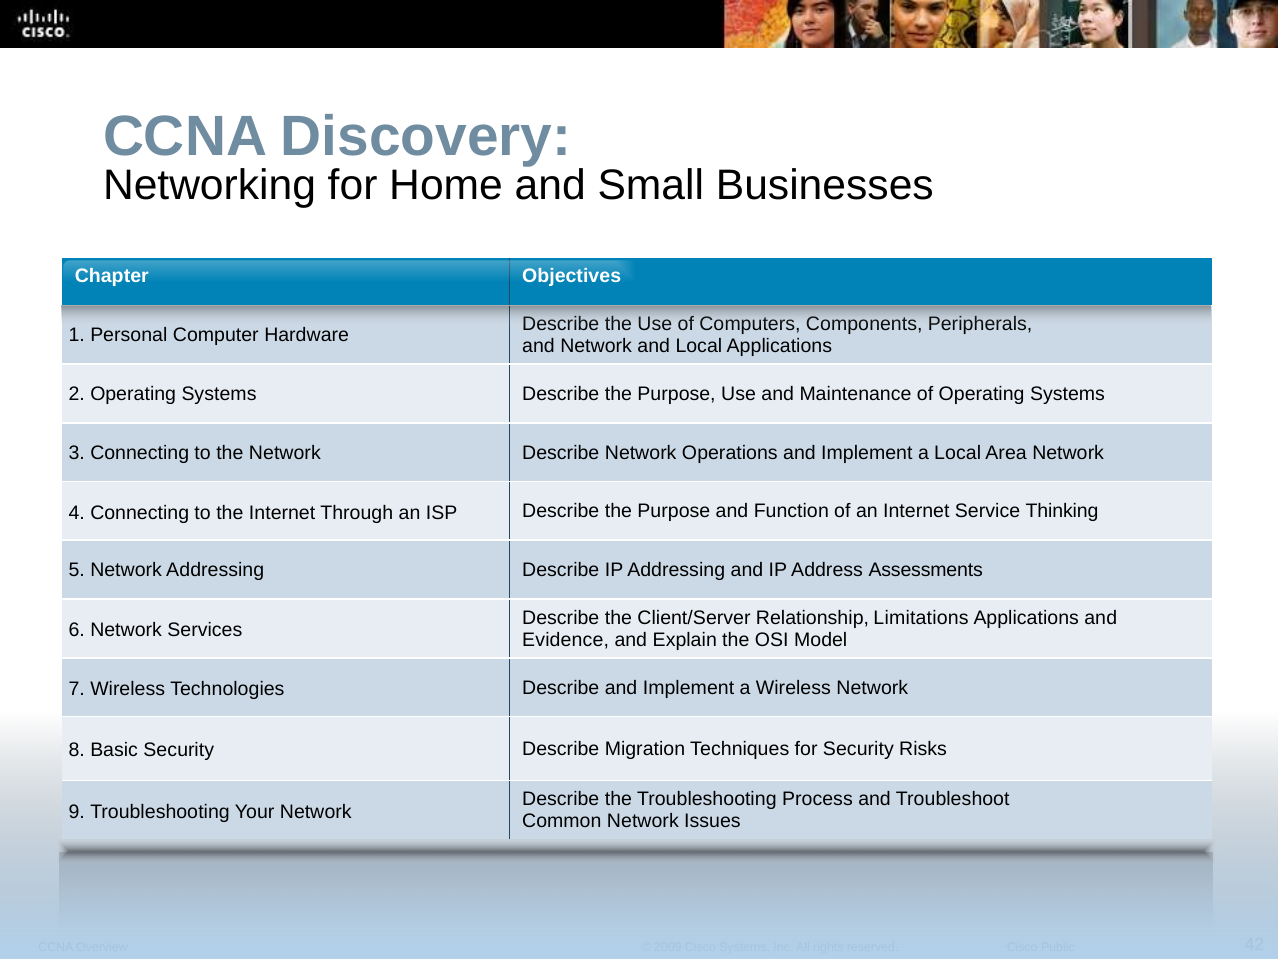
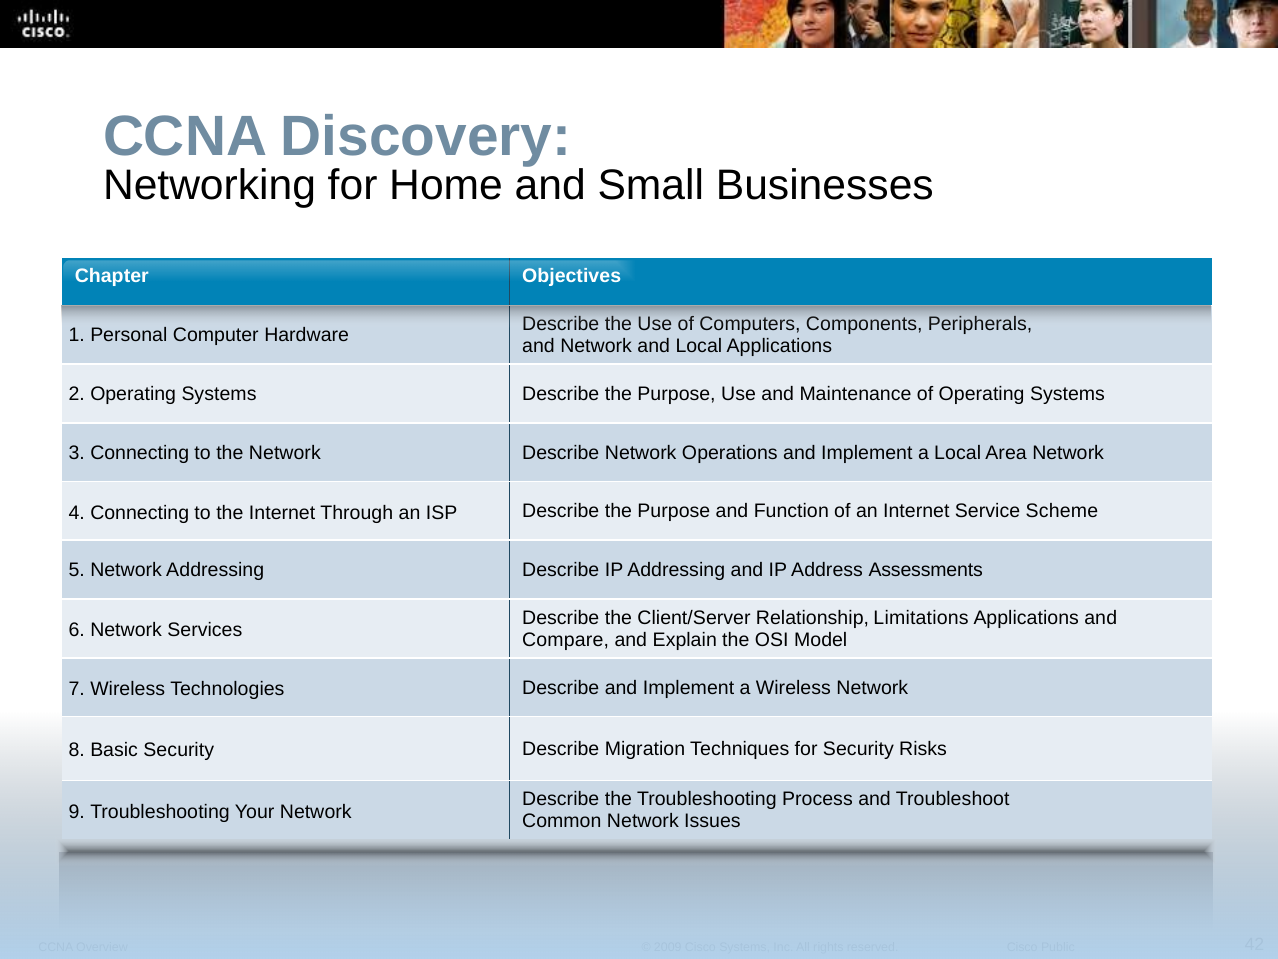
Thinking: Thinking -> Scheme
Evidence: Evidence -> Compare
